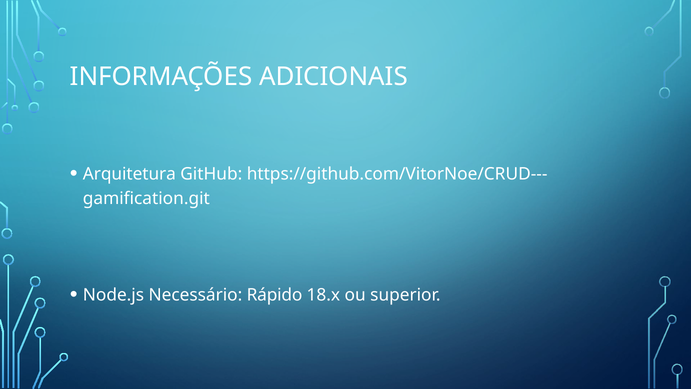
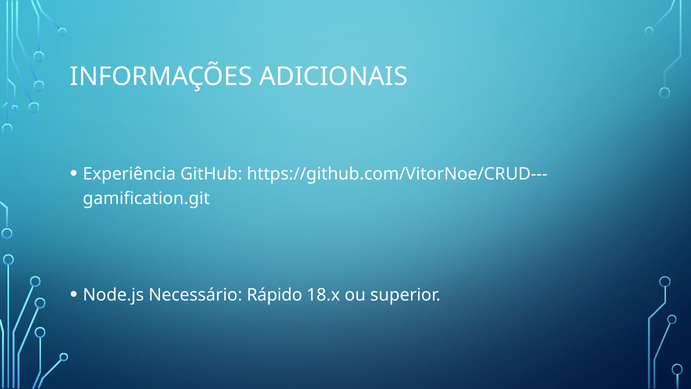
Arquitetura: Arquitetura -> Experiência
